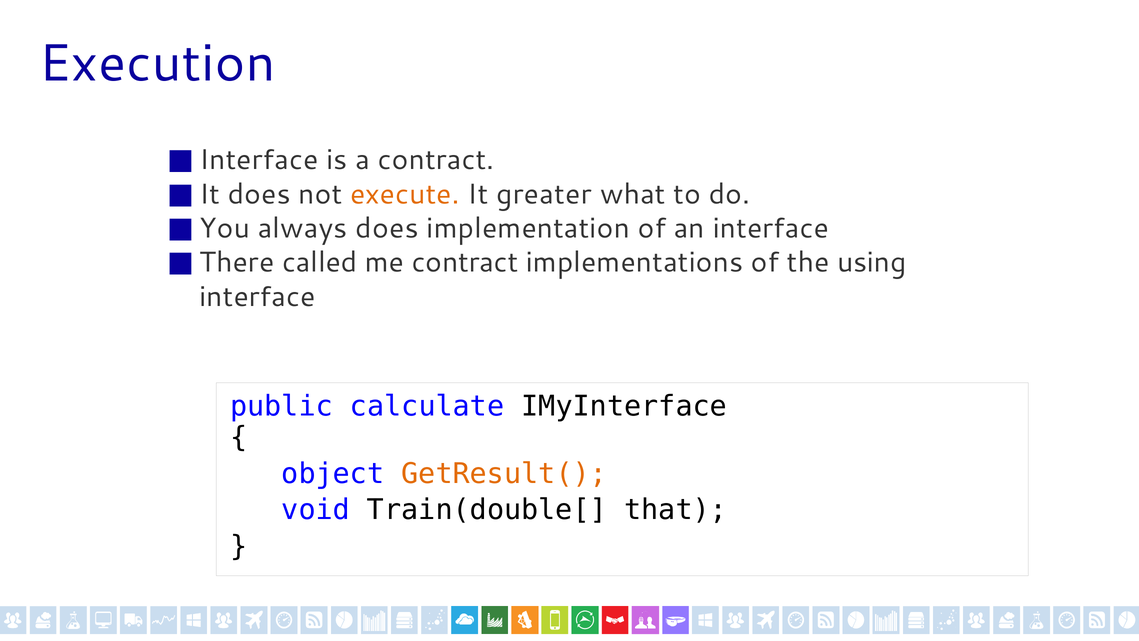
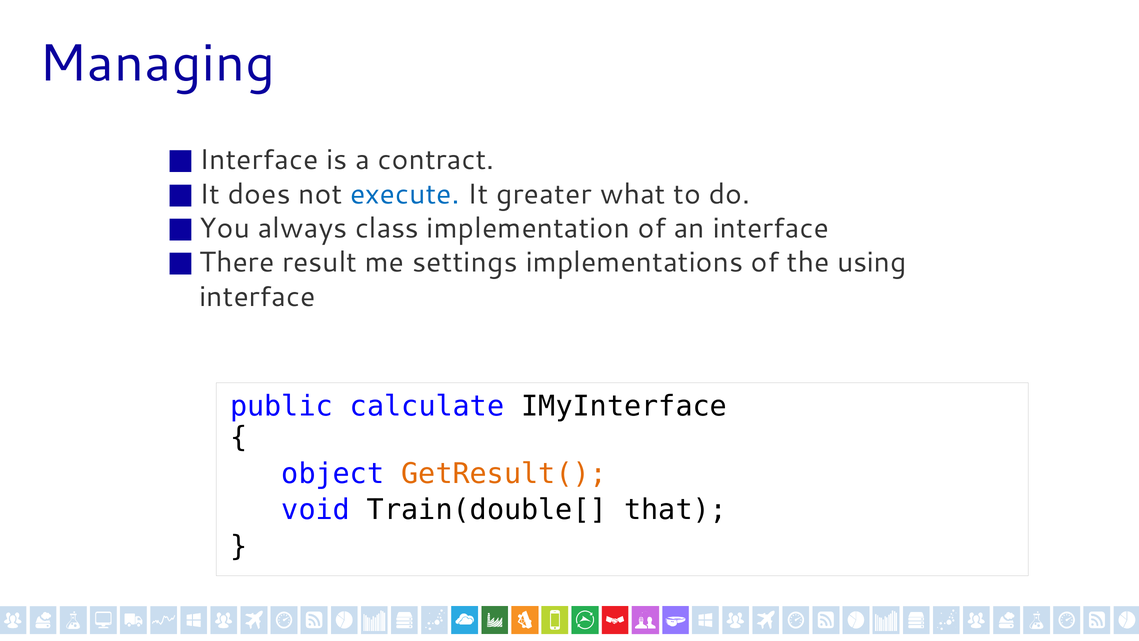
Execution: Execution -> Managing
execute colour: orange -> blue
always does: does -> class
called: called -> result
me contract: contract -> settings
